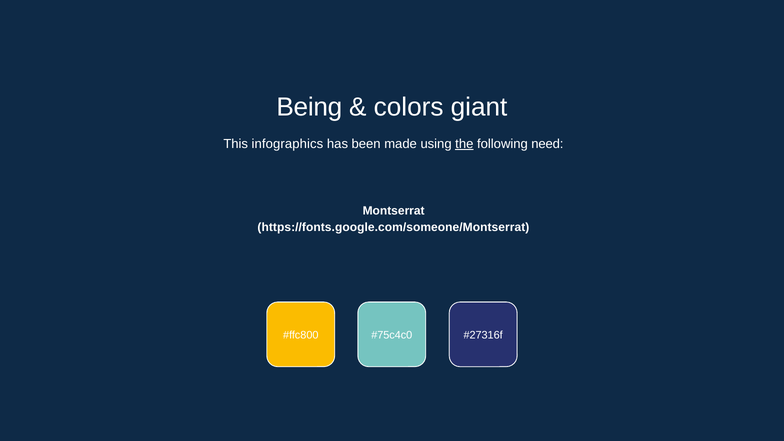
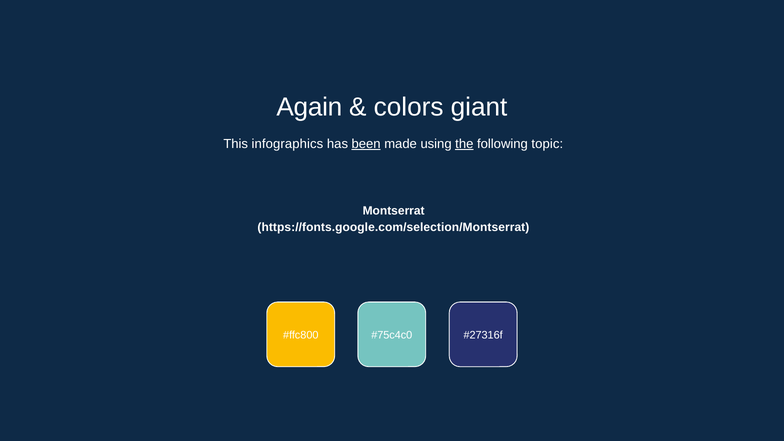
Being: Being -> Again
been underline: none -> present
need: need -> topic
https://fonts.google.com/someone/Montserrat: https://fonts.google.com/someone/Montserrat -> https://fonts.google.com/selection/Montserrat
